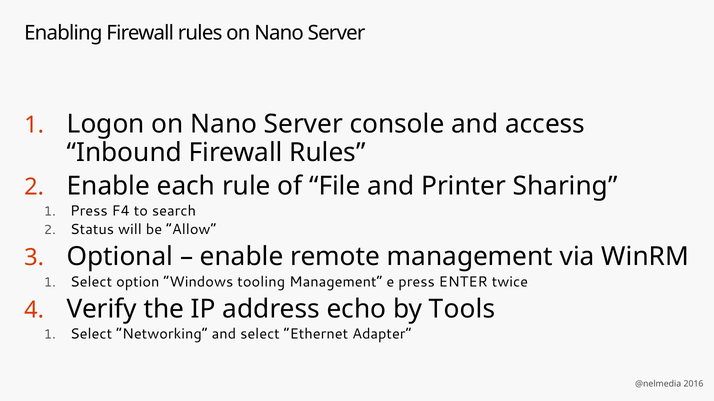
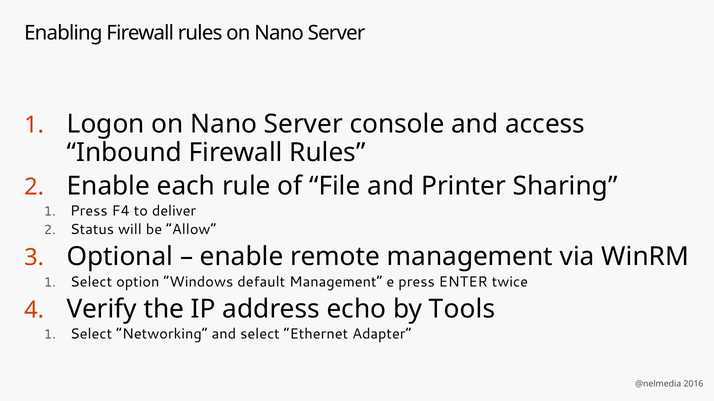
search: search -> deliver
tooling: tooling -> default
